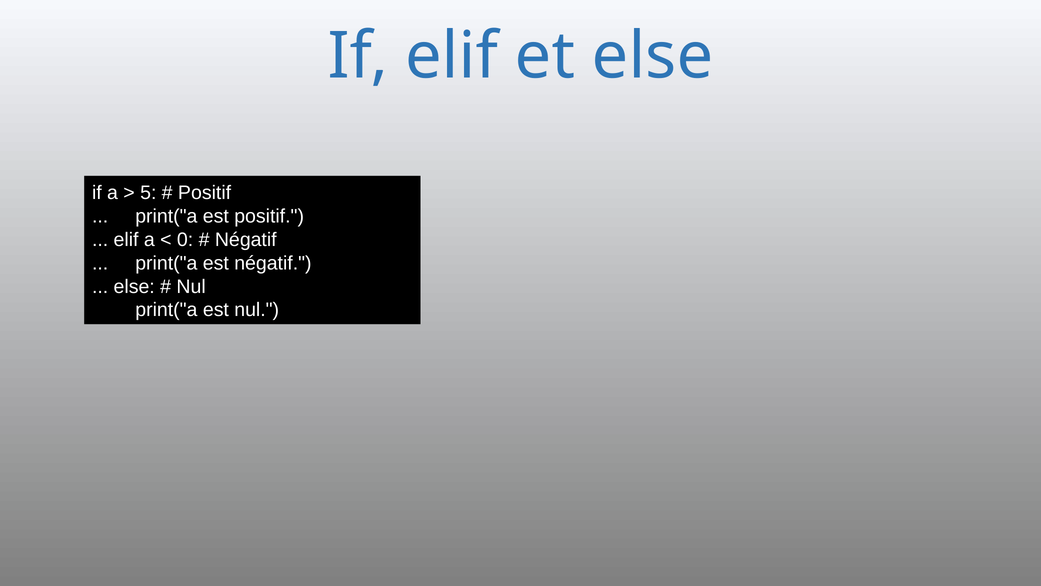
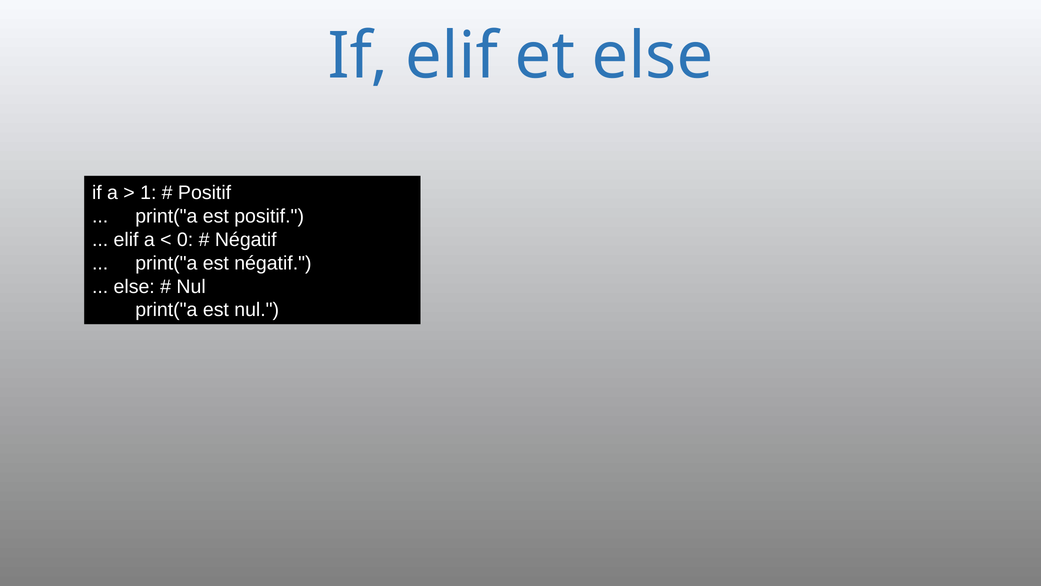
5: 5 -> 1
